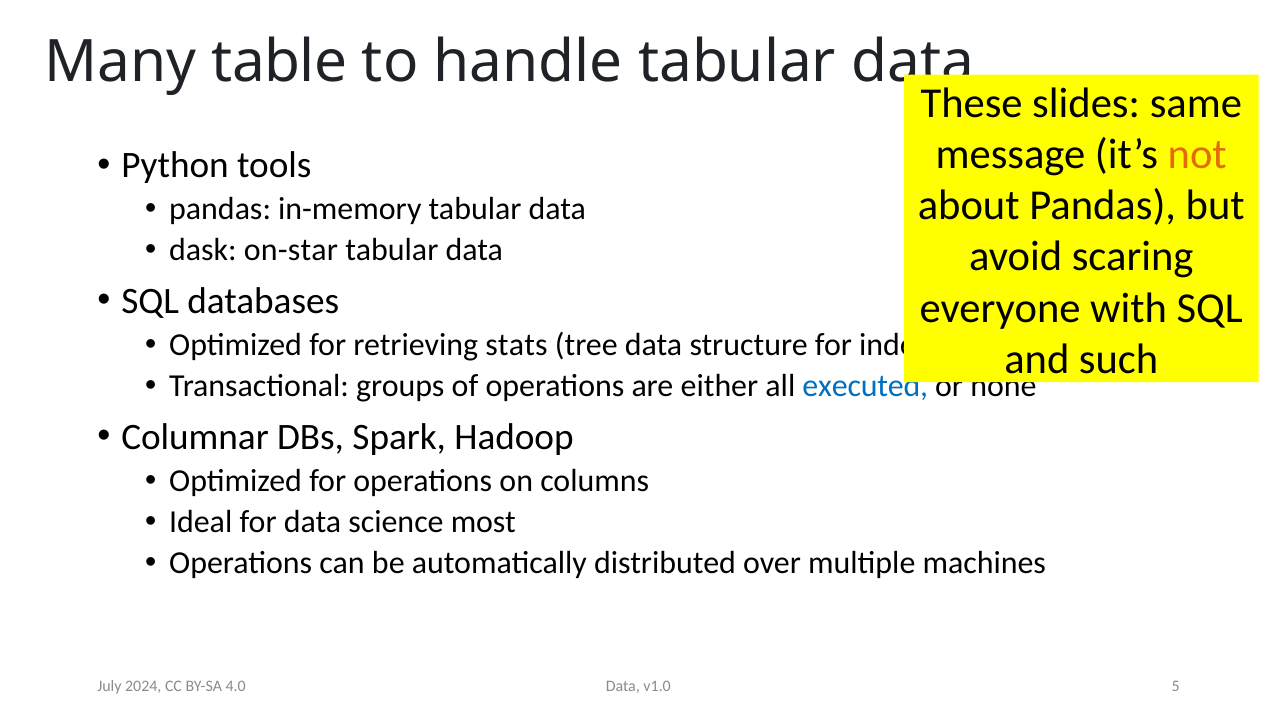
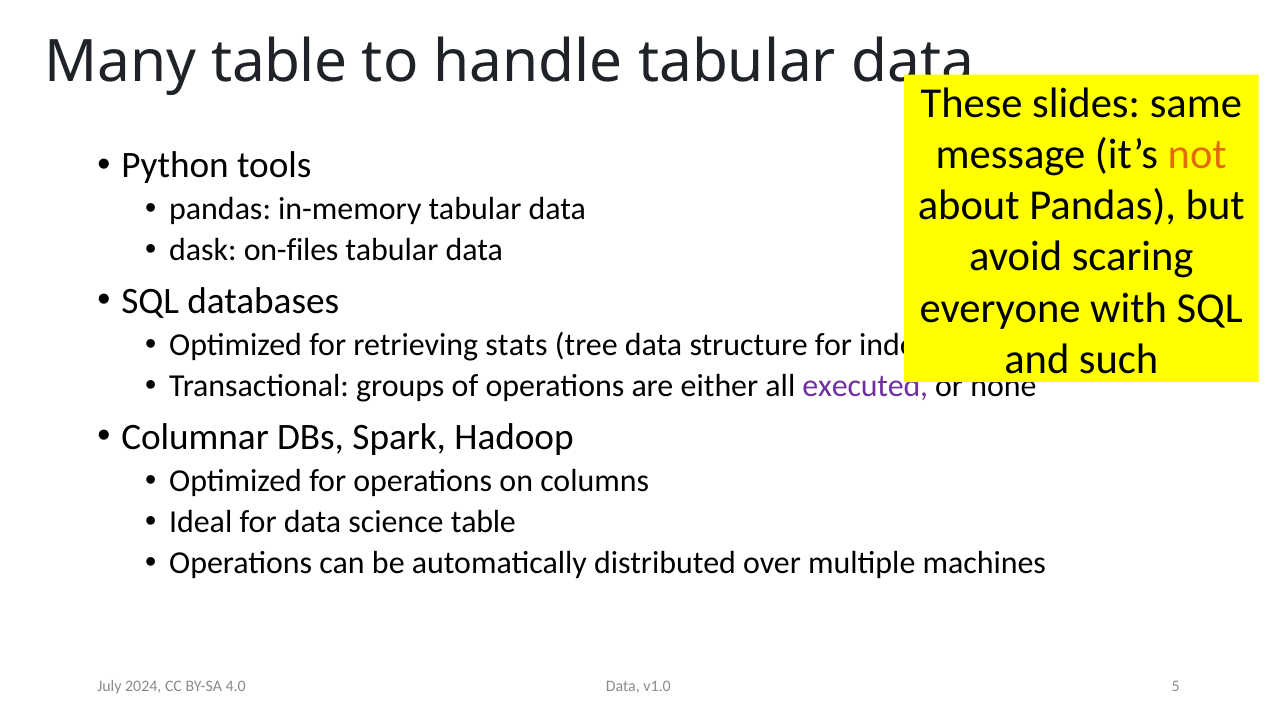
on-star: on-star -> on-files
executed colour: blue -> purple
science most: most -> table
